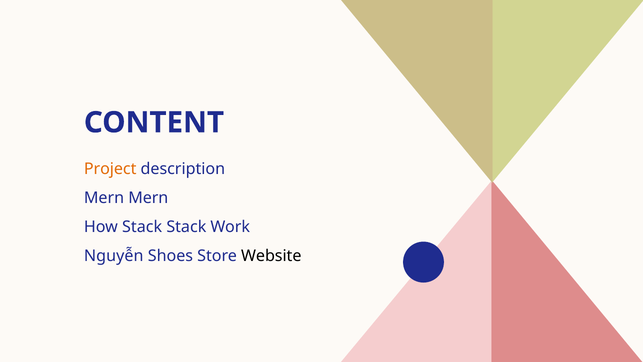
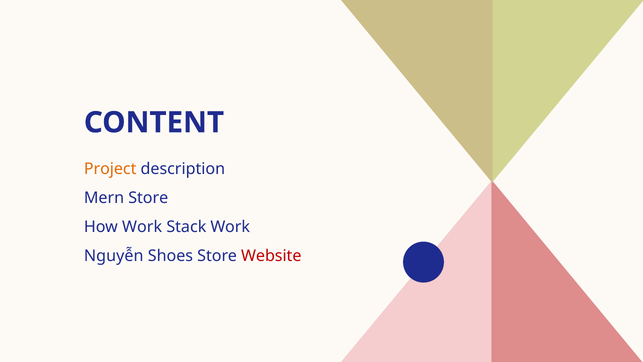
Mern Mern: Mern -> Store
How Stack: Stack -> Work
Website colour: black -> red
